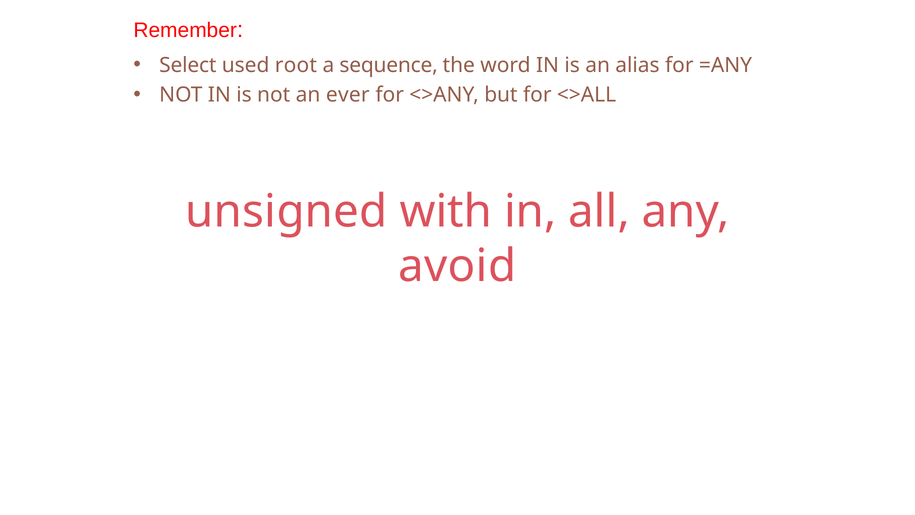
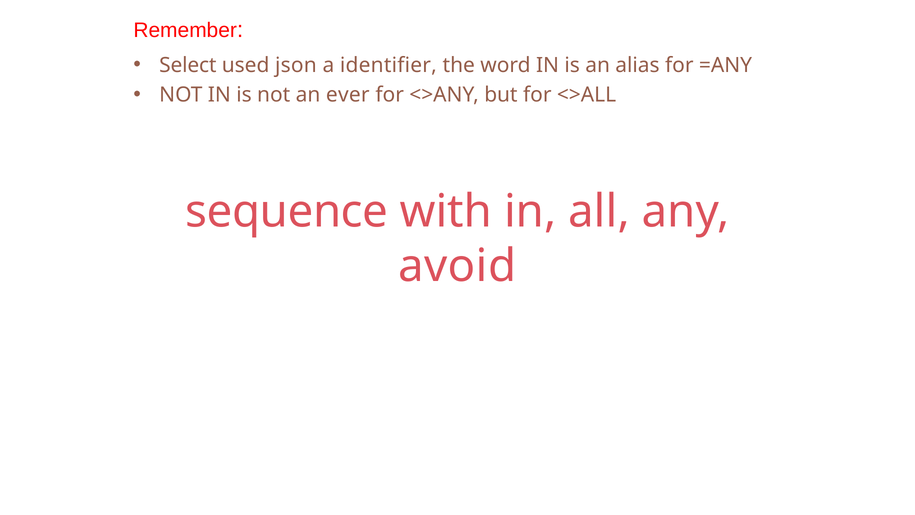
root: root -> json
sequence: sequence -> identifier
unsigned: unsigned -> sequence
